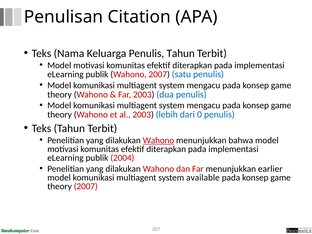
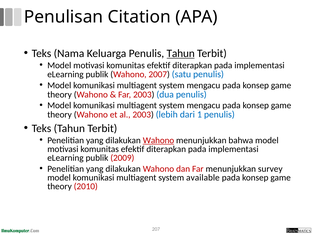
Tahun at (181, 53) underline: none -> present
0: 0 -> 1
2004: 2004 -> 2009
earlier: earlier -> survey
theory 2007: 2007 -> 2010
